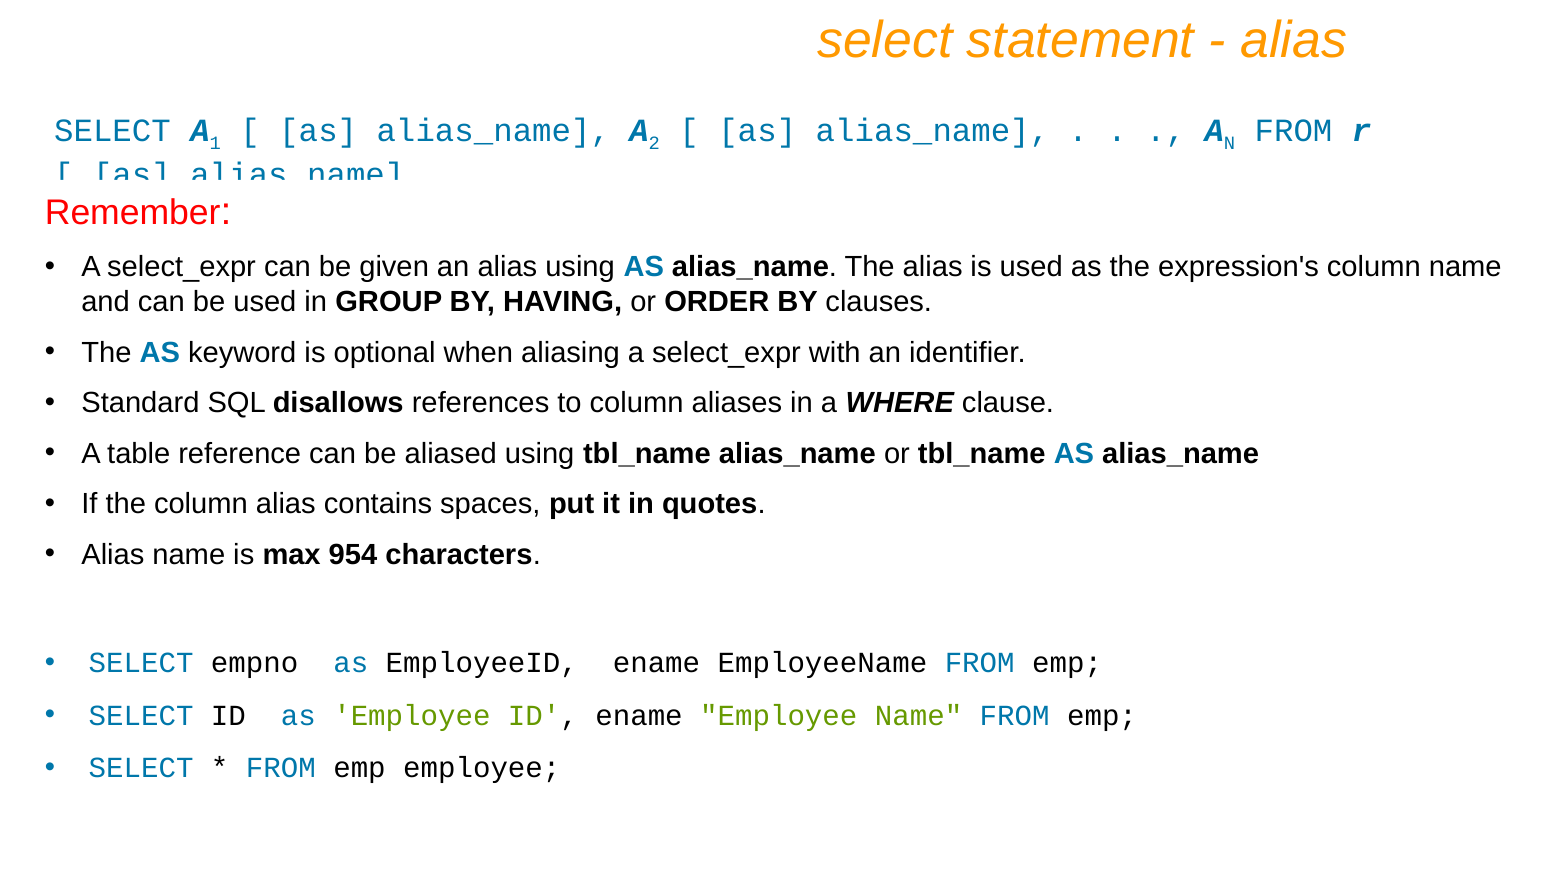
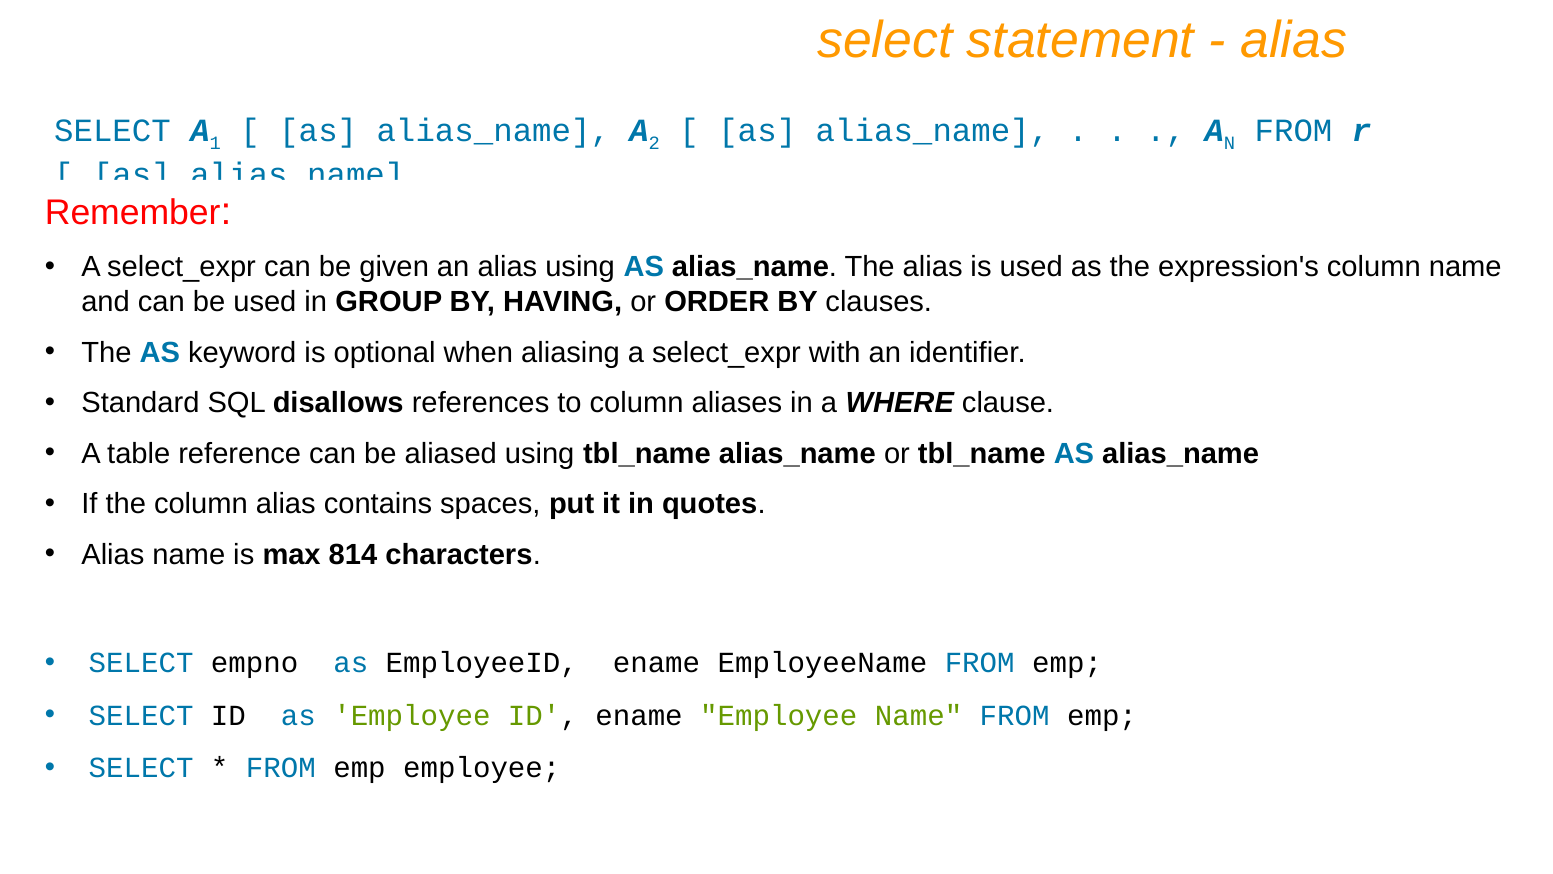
954: 954 -> 814
